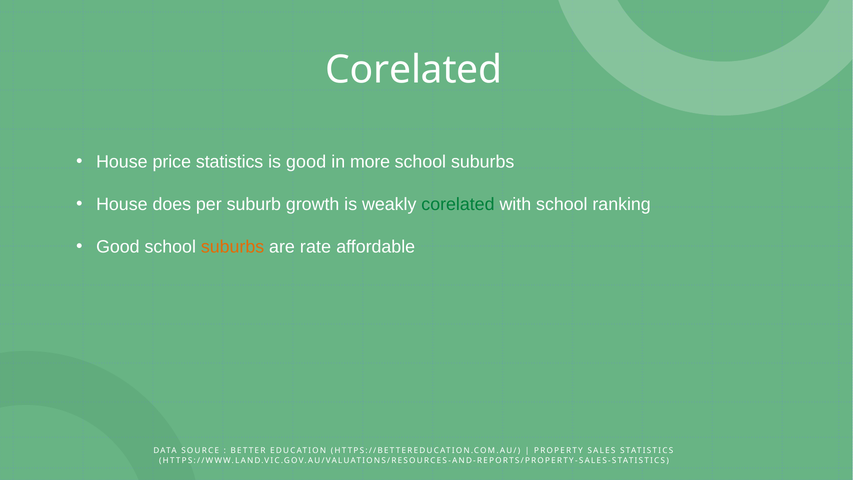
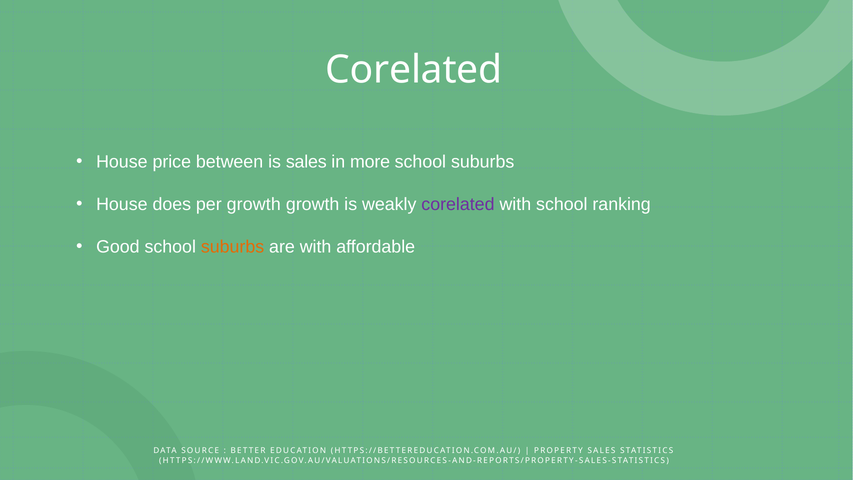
price statistics: statistics -> between
is good: good -> sales
per suburb: suburb -> growth
corelated at (458, 204) colour: green -> purple
are rate: rate -> with
